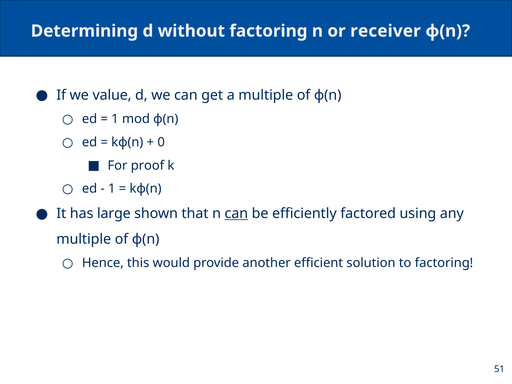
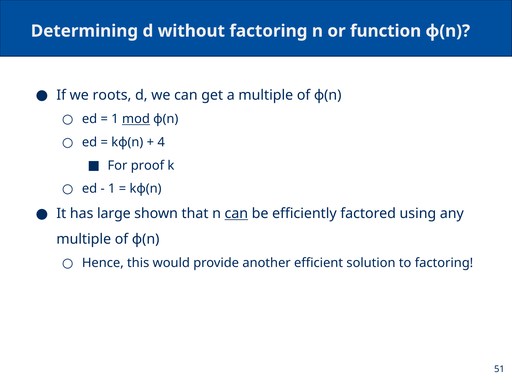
receiver: receiver -> function
value: value -> roots
mod underline: none -> present
0: 0 -> 4
